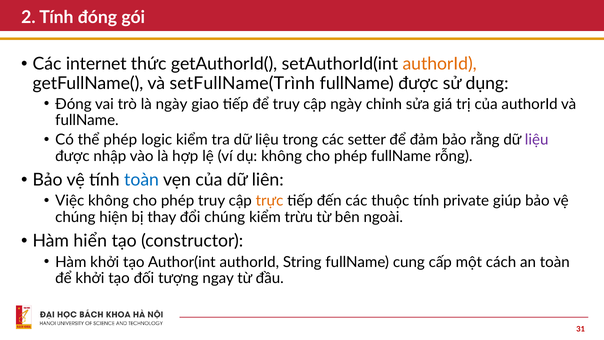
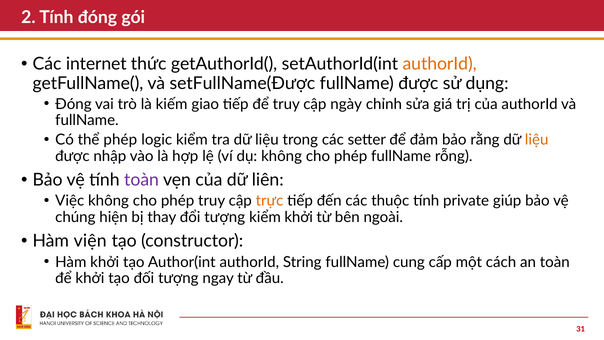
setFullName(Trình: setFullName(Trình -> setFullName(Được
là ngày: ngày -> kiếm
liệu at (537, 140) colour: purple -> orange
toàn at (142, 180) colour: blue -> purple
đổi chúng: chúng -> tượng
kiểm trừu: trừu -> khởi
hiển: hiển -> viện
